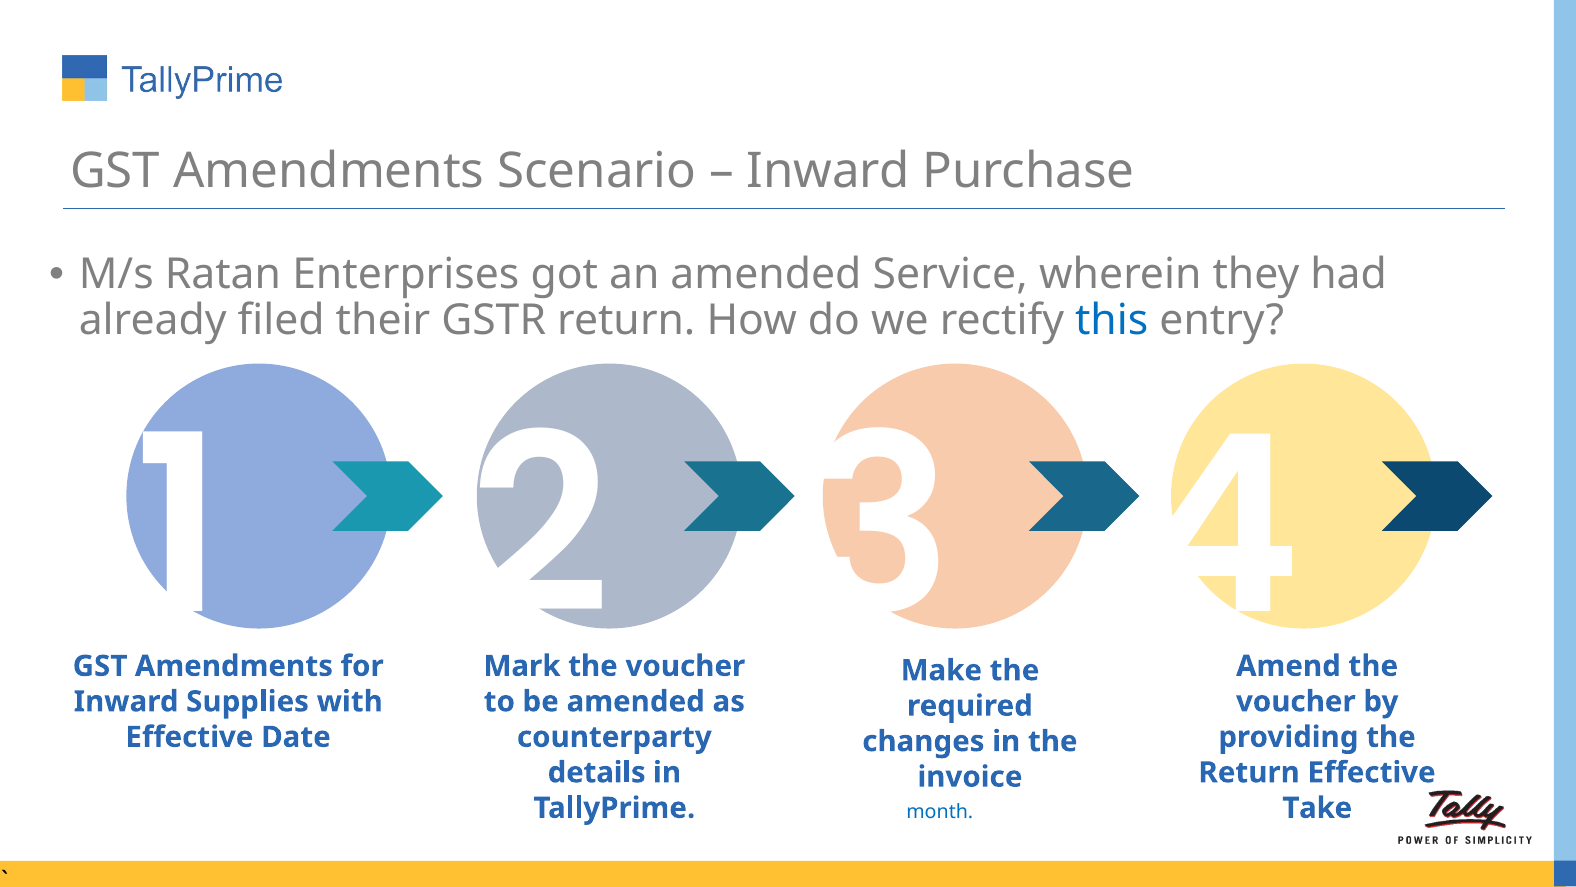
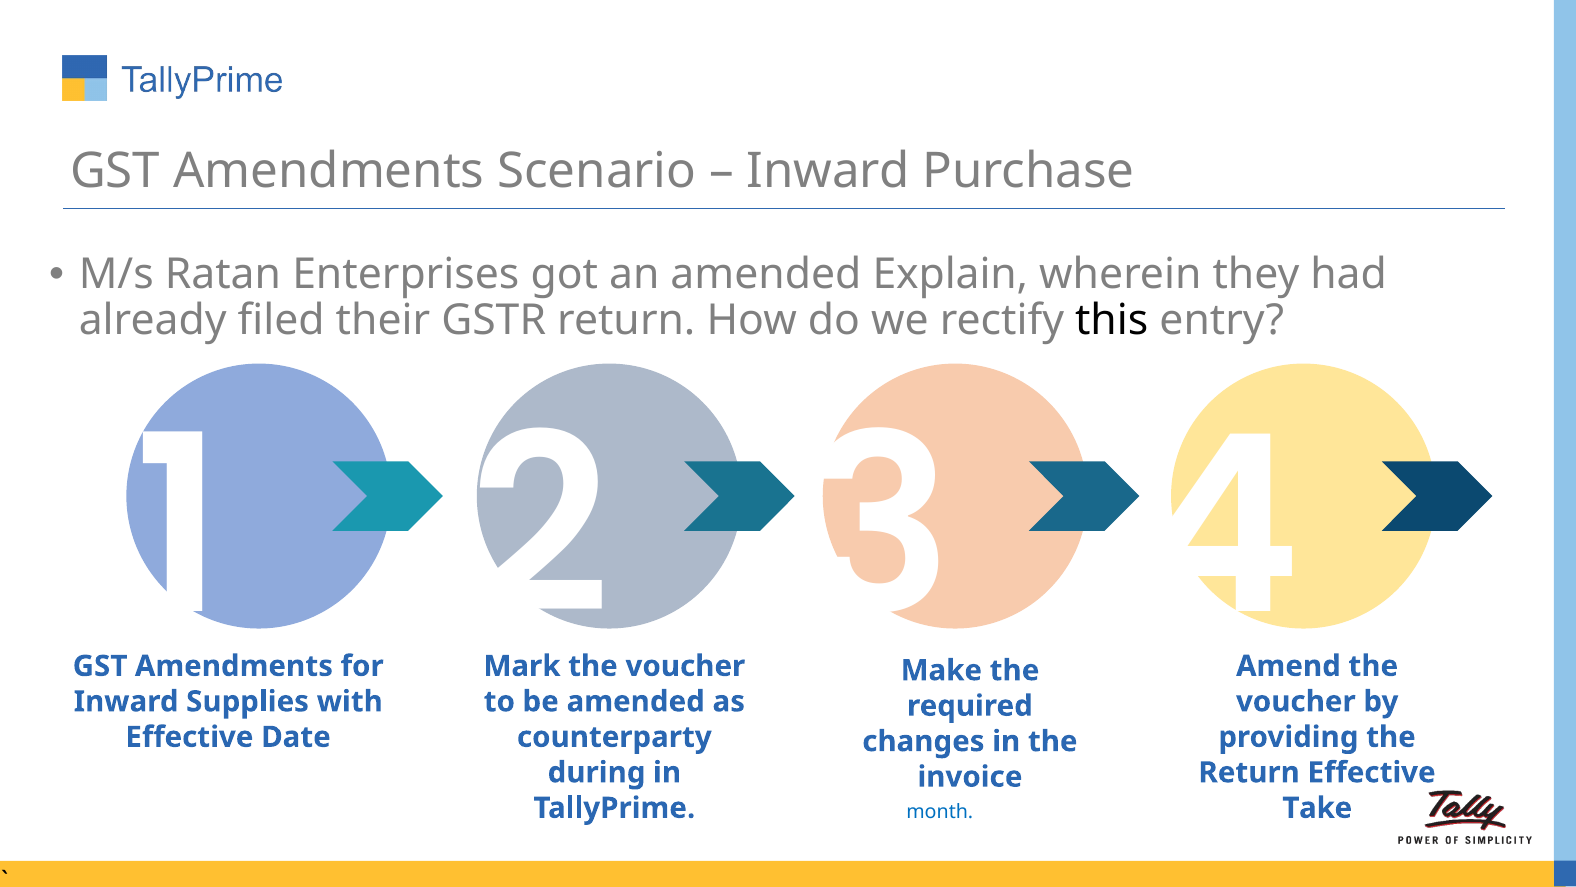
Service: Service -> Explain
this colour: blue -> black
details: details -> during
